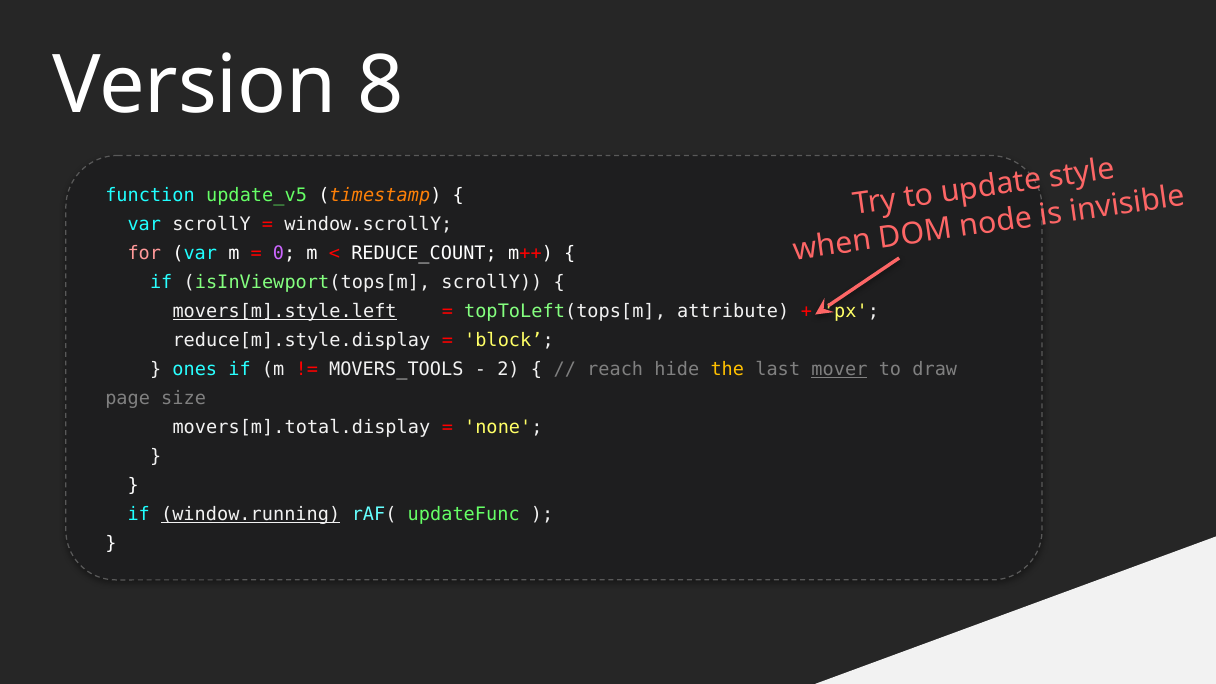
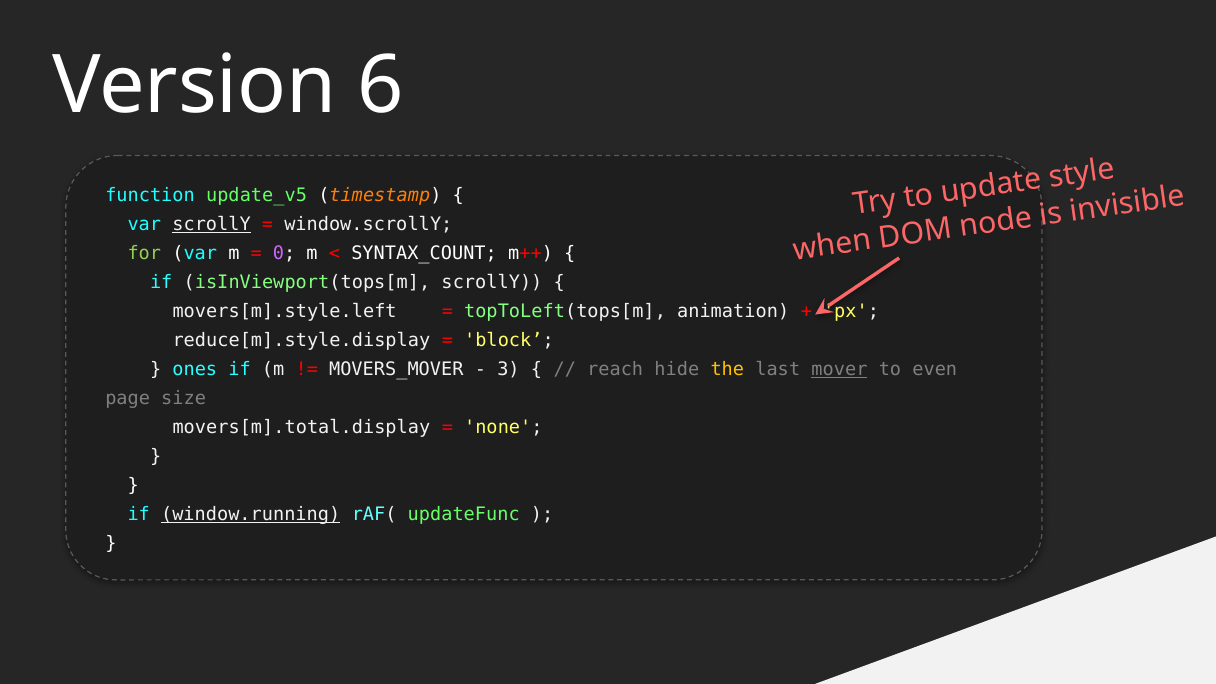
8: 8 -> 6
scrollY at (212, 225) underline: none -> present
for colour: pink -> light green
REDUCE_COUNT: REDUCE_COUNT -> SYNTAX_COUNT
movers[m].style.left underline: present -> none
attribute: attribute -> animation
MOVERS_TOOLS: MOVERS_TOOLS -> MOVERS_MOVER
2: 2 -> 3
draw: draw -> even
